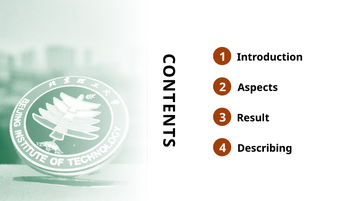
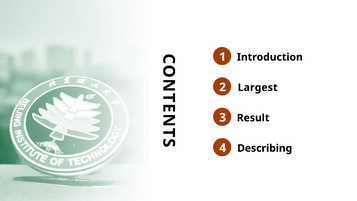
Aspects: Aspects -> Largest
